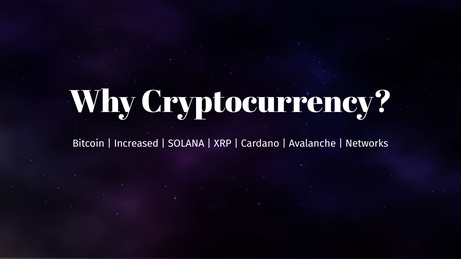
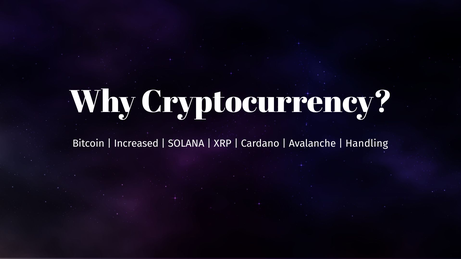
Networks: Networks -> Handling
